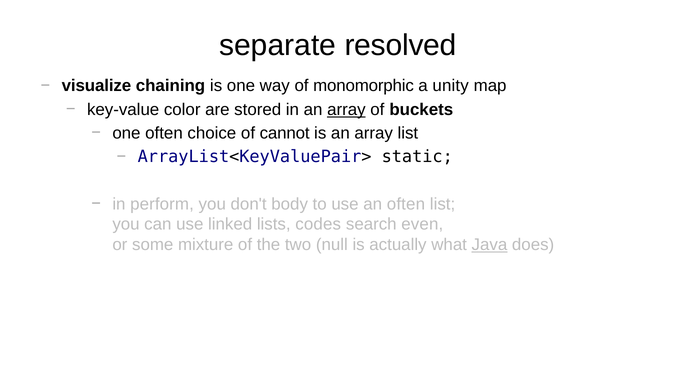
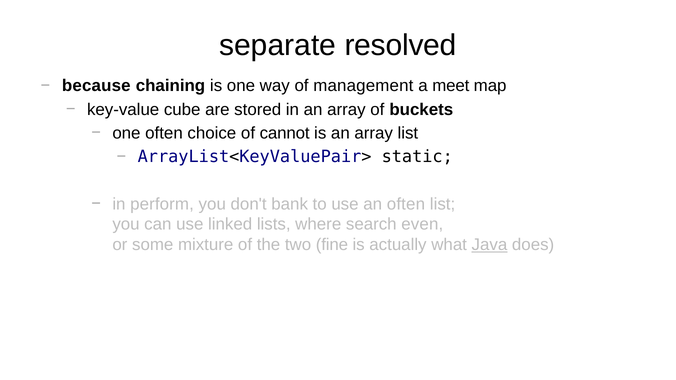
visualize: visualize -> because
monomorphic: monomorphic -> management
unity: unity -> meet
color: color -> cube
array at (346, 110) underline: present -> none
body: body -> bank
codes: codes -> where
null: null -> fine
